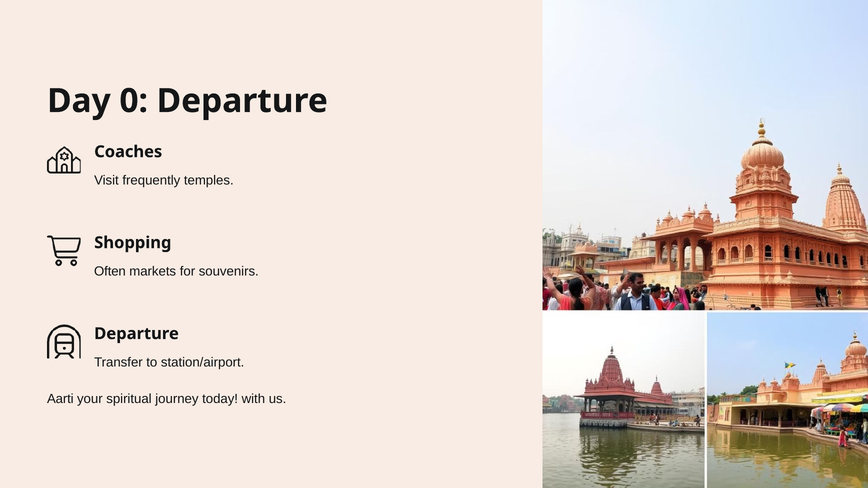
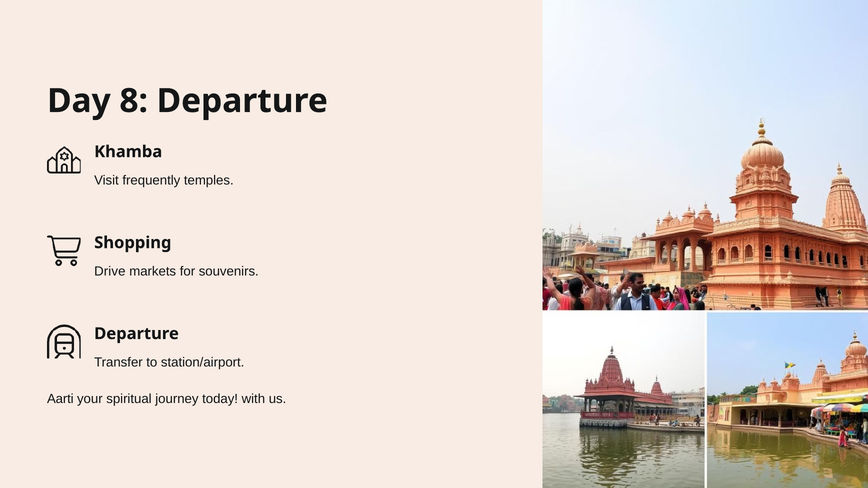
0: 0 -> 8
Coaches: Coaches -> Khamba
Often: Often -> Drive
